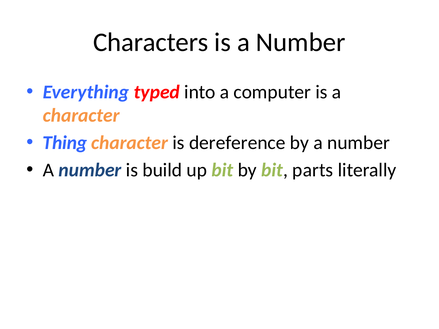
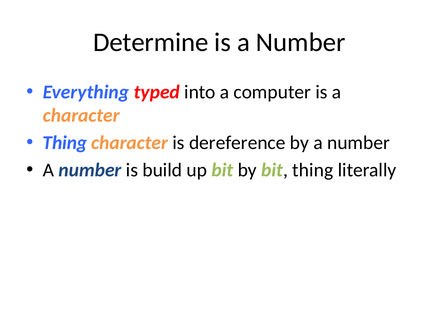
Characters: Characters -> Determine
bit parts: parts -> thing
